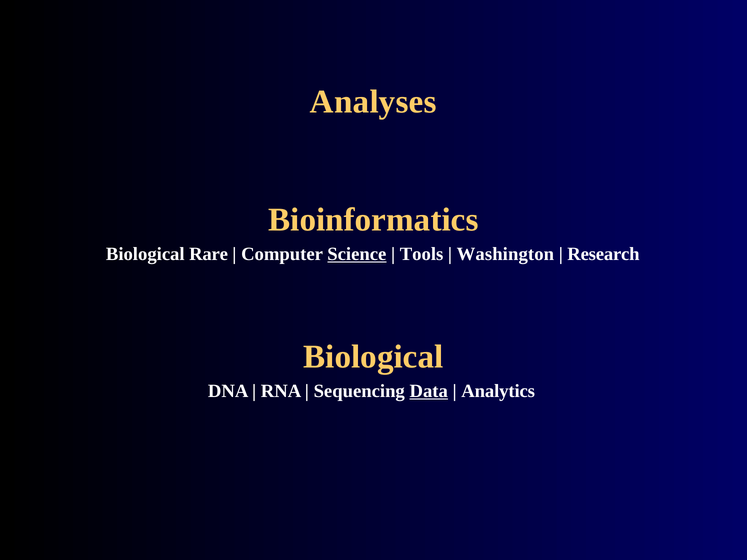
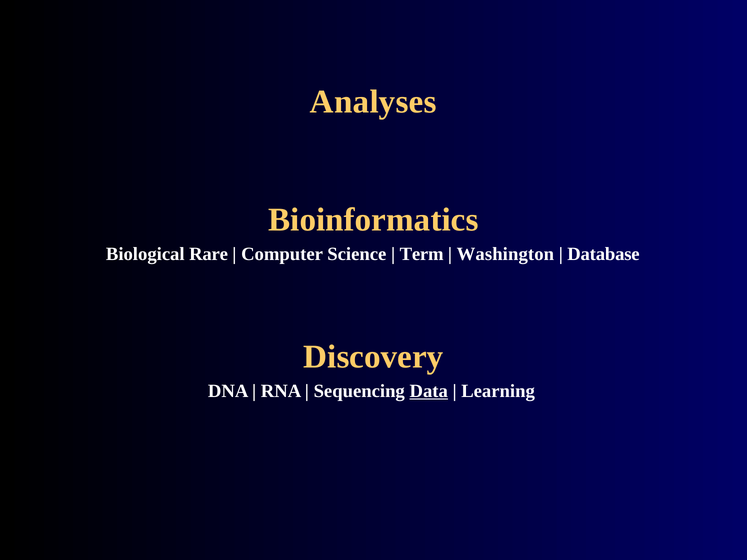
Science underline: present -> none
Tools: Tools -> Term
Research: Research -> Database
Biological at (373, 357): Biological -> Discovery
Analytics: Analytics -> Learning
